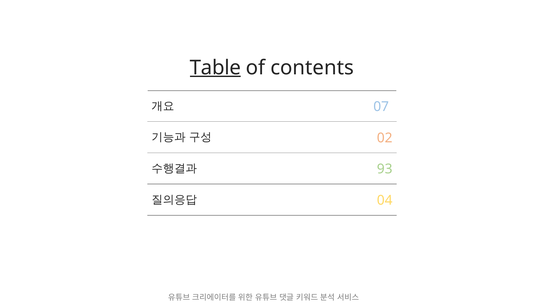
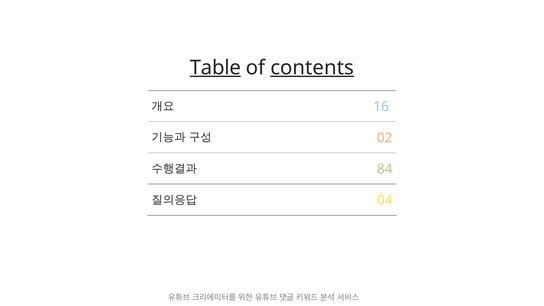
contents underline: none -> present
07: 07 -> 16
93: 93 -> 84
